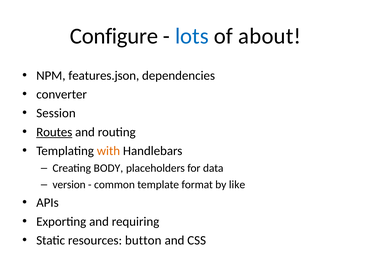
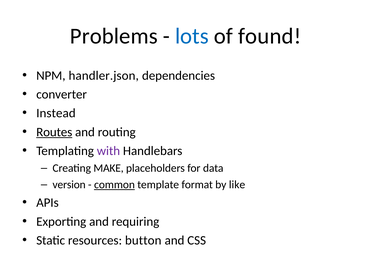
Configure: Configure -> Problems
about: about -> found
features.json: features.json -> handler.json
Session: Session -> Instead
with colour: orange -> purple
BODY: BODY -> MAKE
common underline: none -> present
